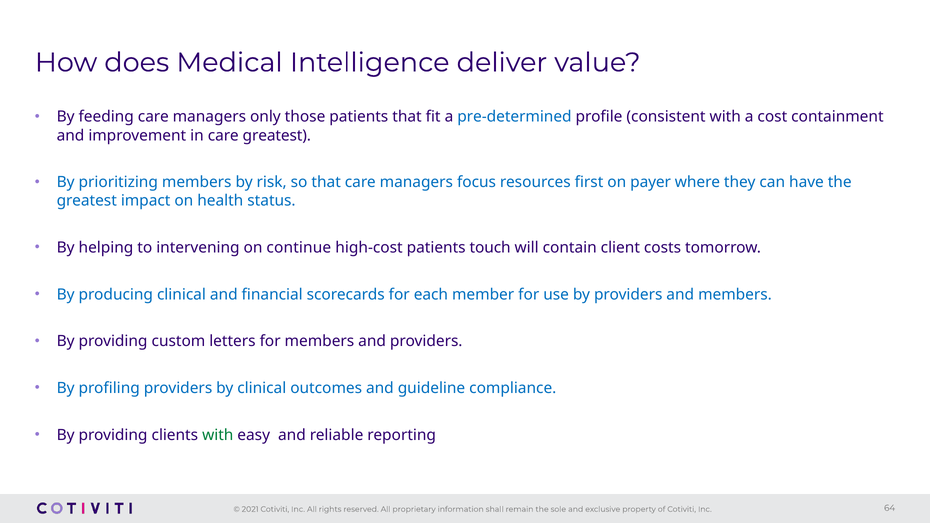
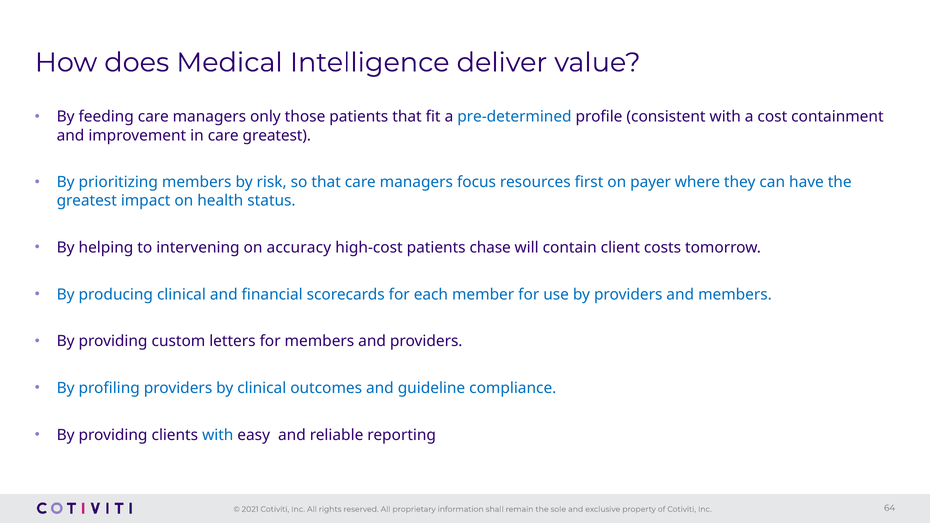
continue: continue -> accuracy
touch: touch -> chase
with at (218, 435) colour: green -> blue
